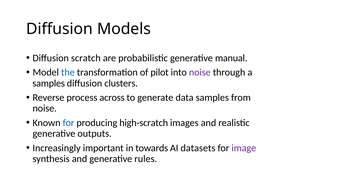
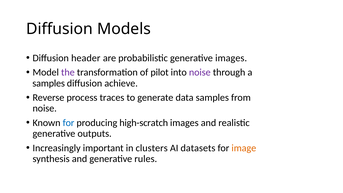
scratch: scratch -> header
generative manual: manual -> images
the colour: blue -> purple
clusters: clusters -> achieve
across: across -> traces
towards: towards -> clusters
image colour: purple -> orange
